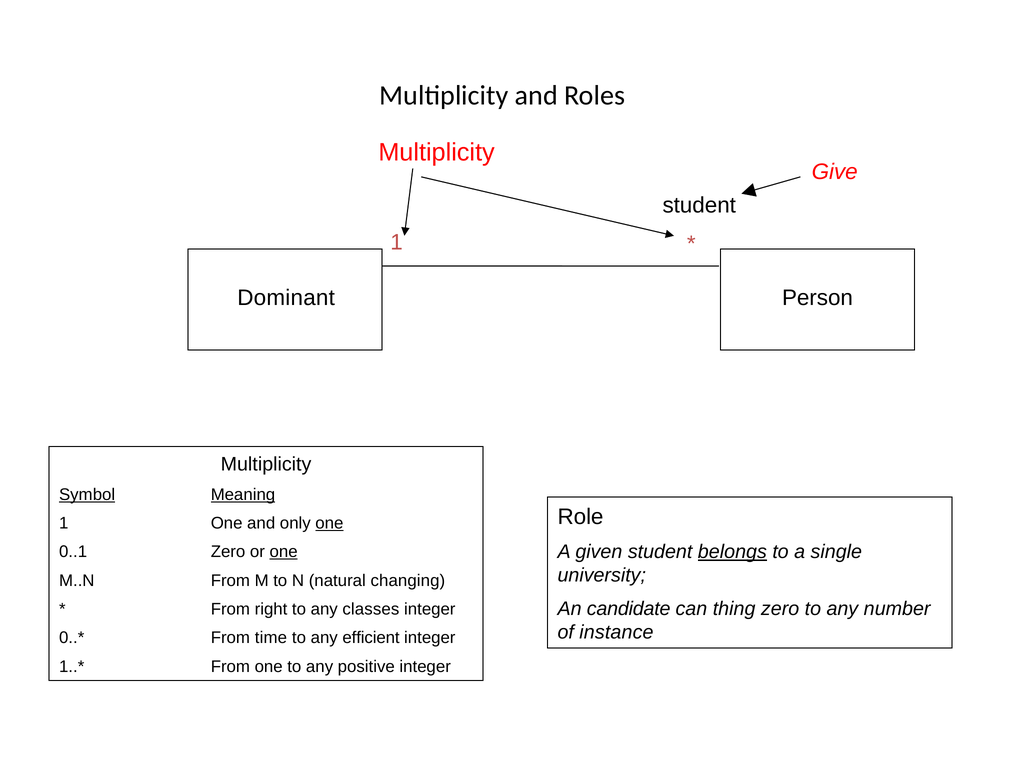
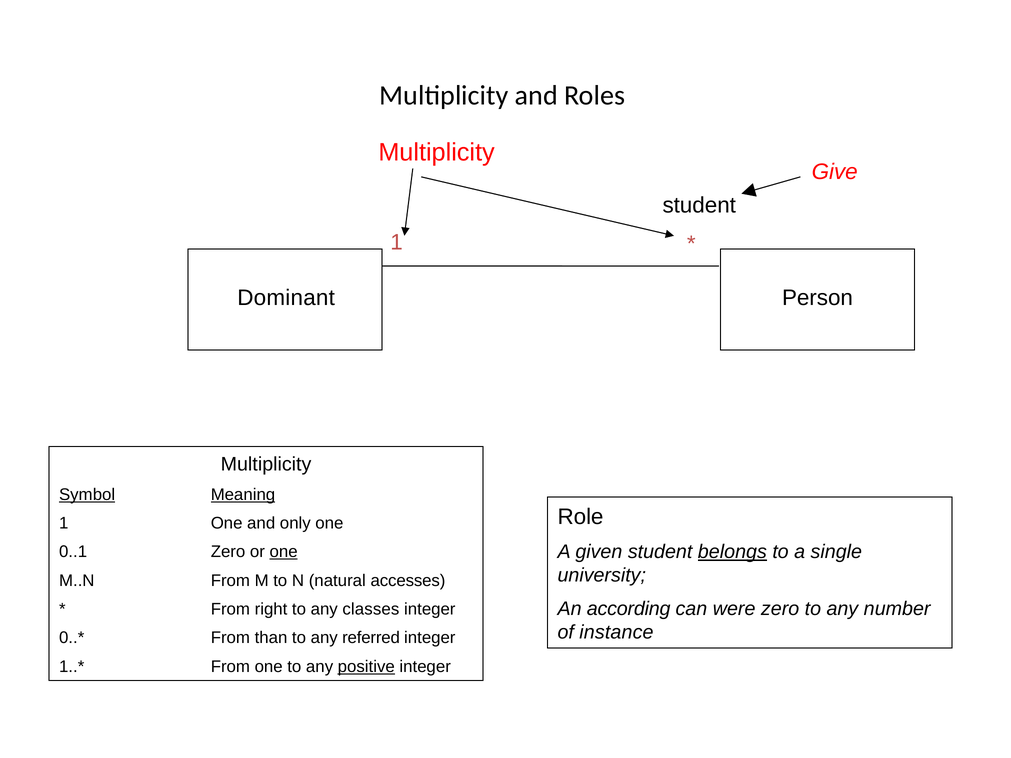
one at (329, 523) underline: present -> none
changing: changing -> accesses
candidate: candidate -> according
thing: thing -> were
time: time -> than
efficient: efficient -> referred
positive underline: none -> present
